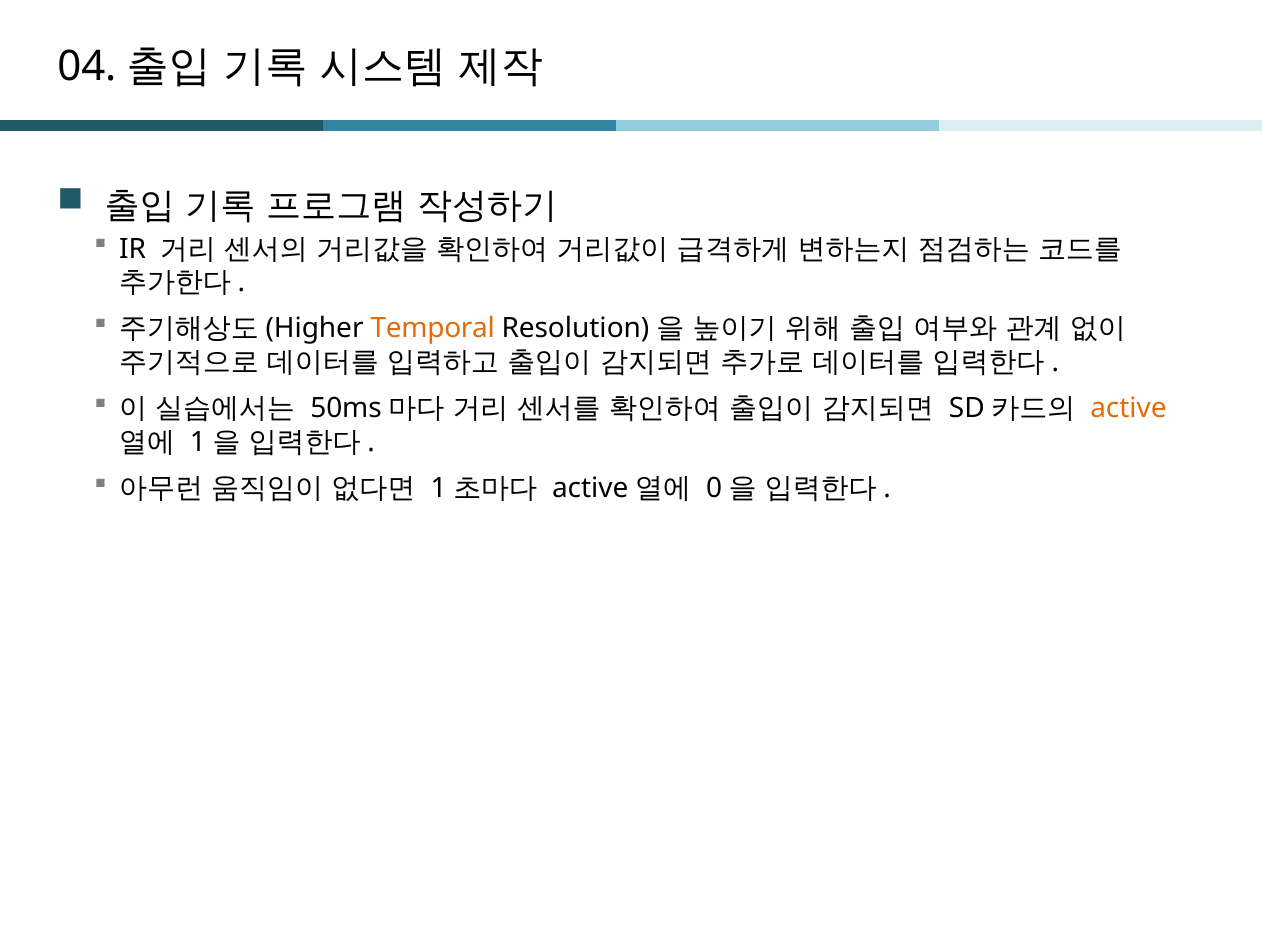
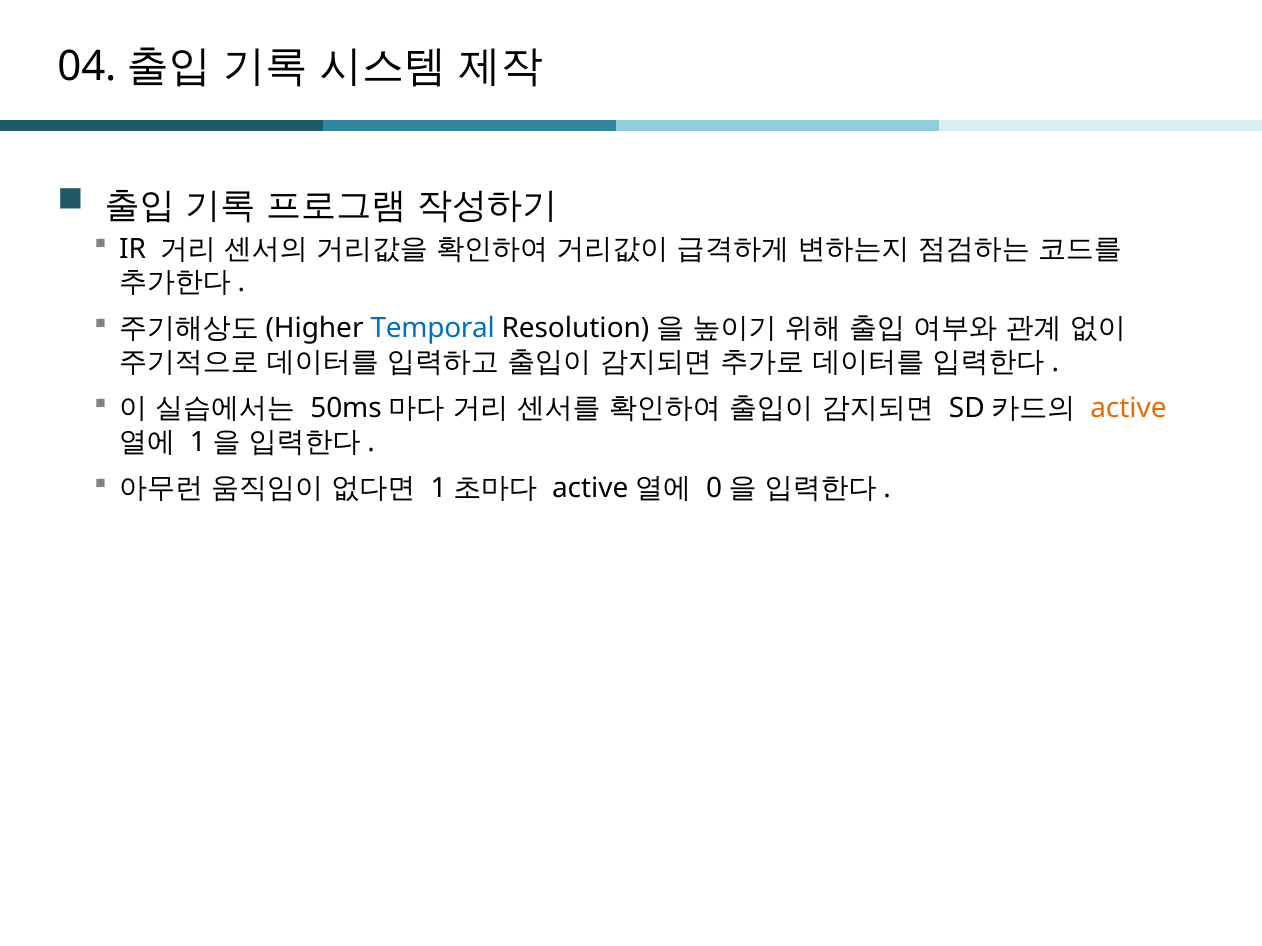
Temporal colour: orange -> blue
